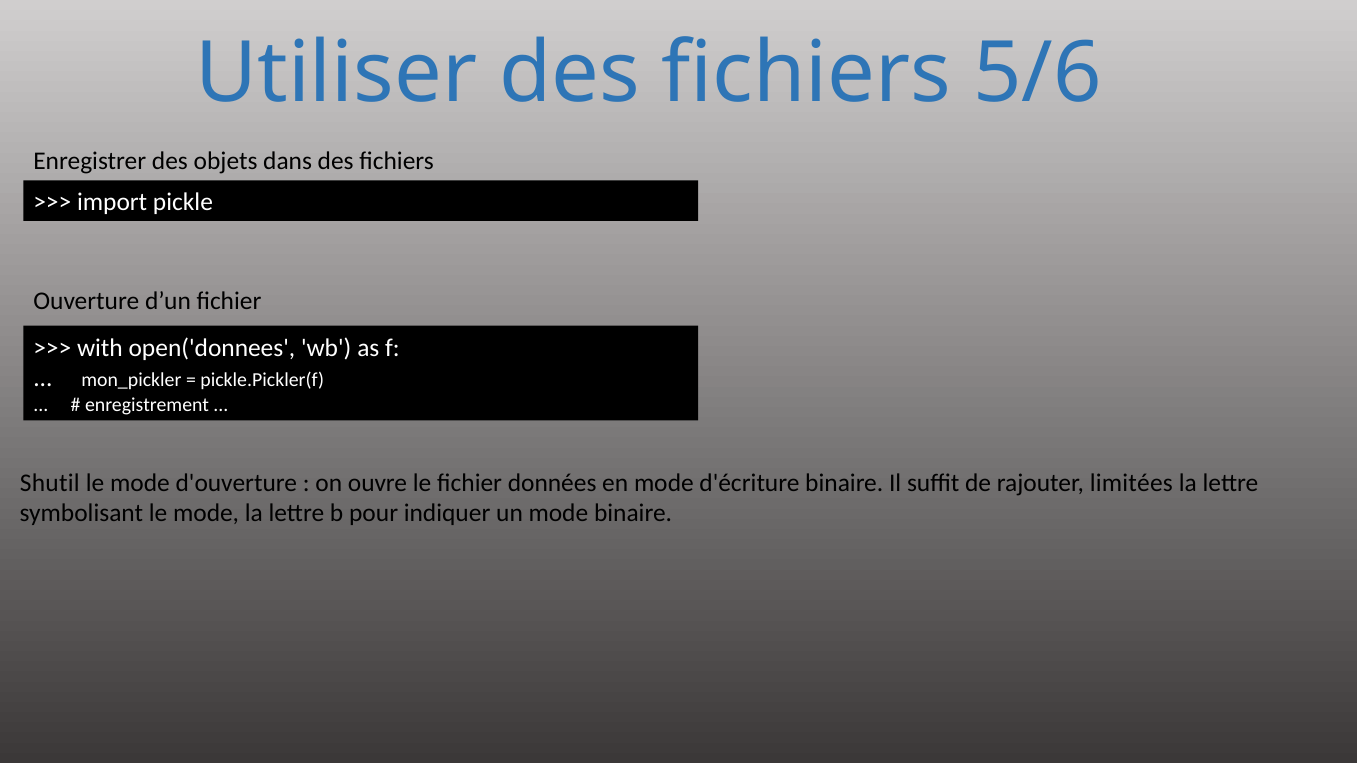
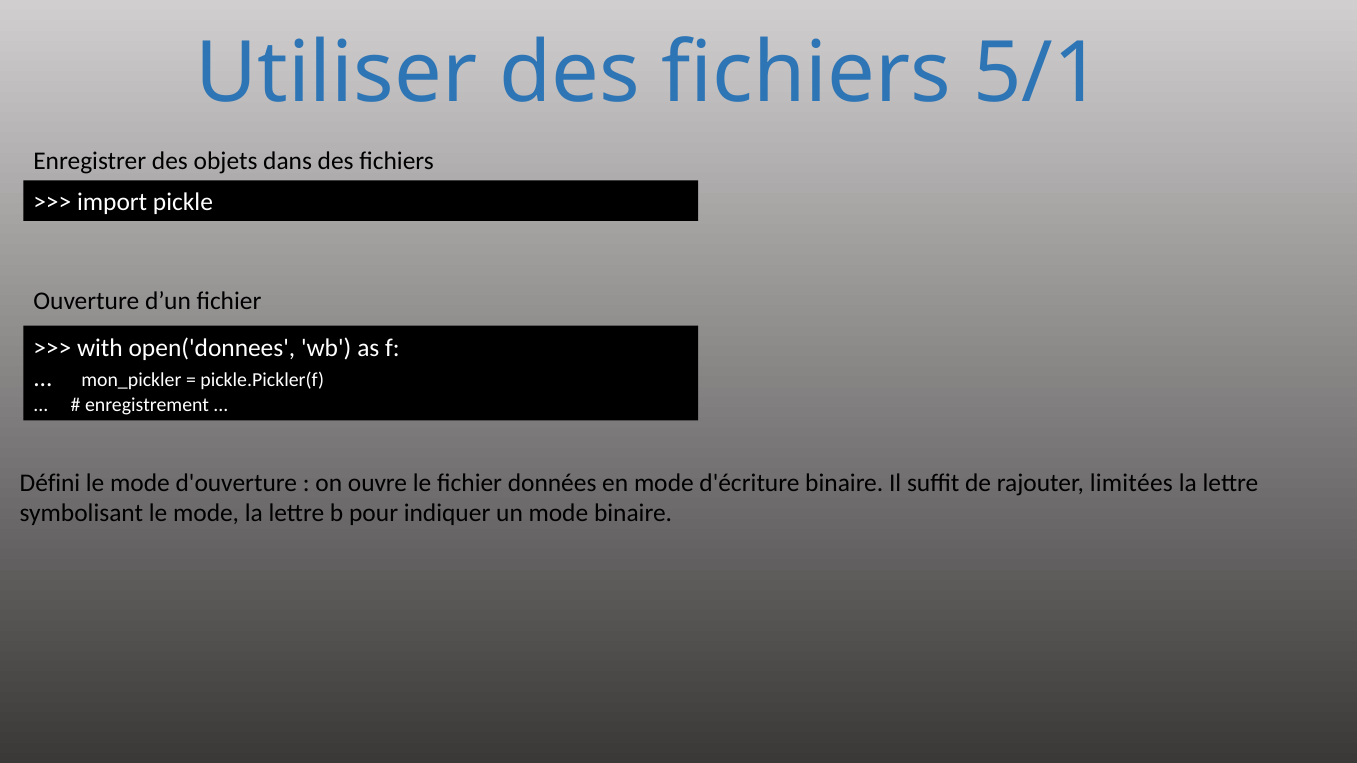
5/6: 5/6 -> 5/1
Shutil: Shutil -> Défini
